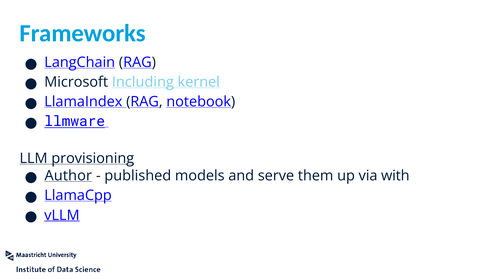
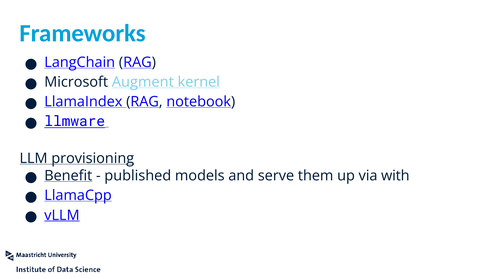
Including: Including -> Augment
Author: Author -> Benefit
